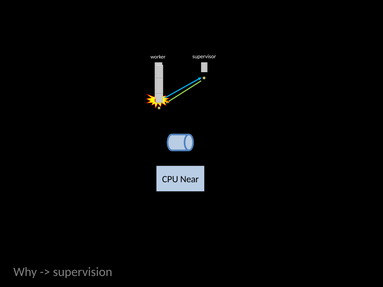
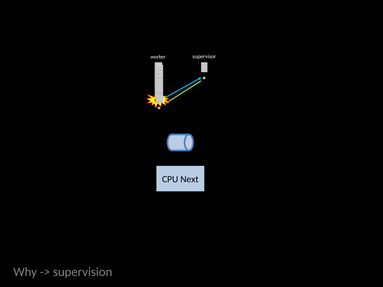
Near: Near -> Next
